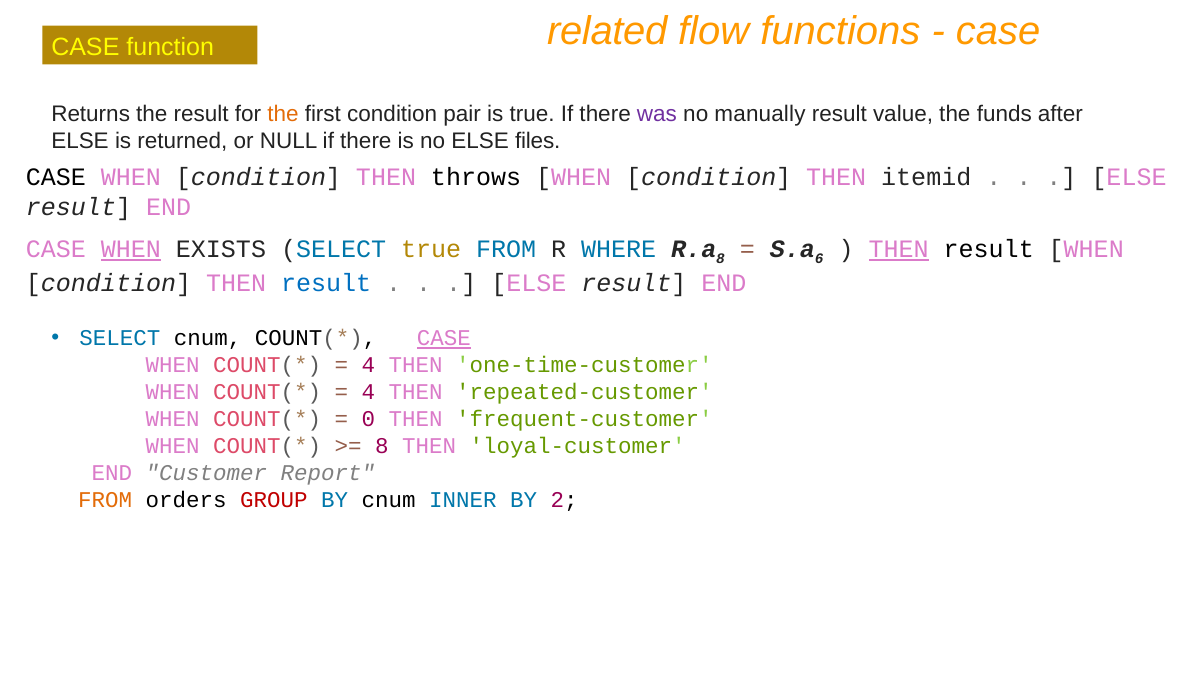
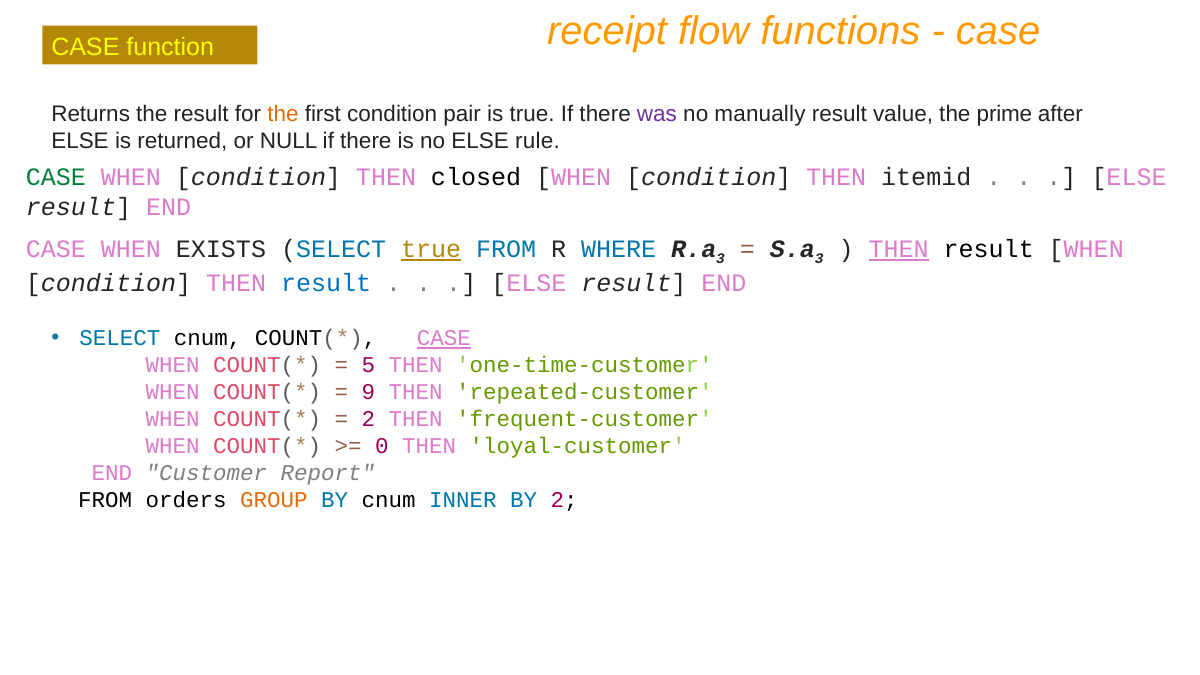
related: related -> receipt
funds: funds -> prime
files: files -> rule
CASE at (56, 177) colour: black -> green
throws: throws -> closed
WHEN at (131, 249) underline: present -> none
true at (431, 249) underline: none -> present
8 at (721, 259): 8 -> 3
6 at (819, 259): 6 -> 3
4 at (368, 365): 4 -> 5
4 at (368, 392): 4 -> 9
0 at (368, 419): 0 -> 2
8 at (382, 446): 8 -> 0
FROM at (105, 500) colour: orange -> black
GROUP colour: red -> orange
